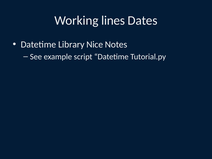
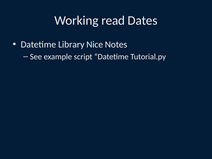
lines: lines -> read
